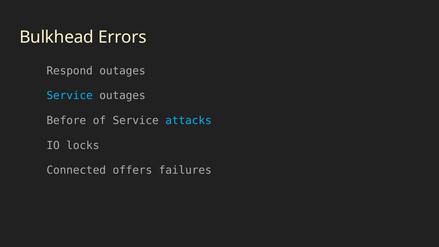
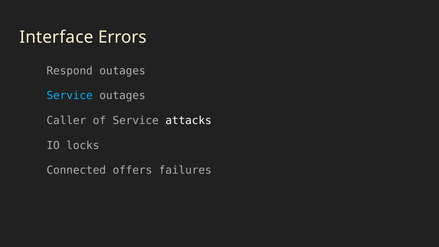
Bulkhead: Bulkhead -> Interface
Before: Before -> Caller
attacks colour: light blue -> white
